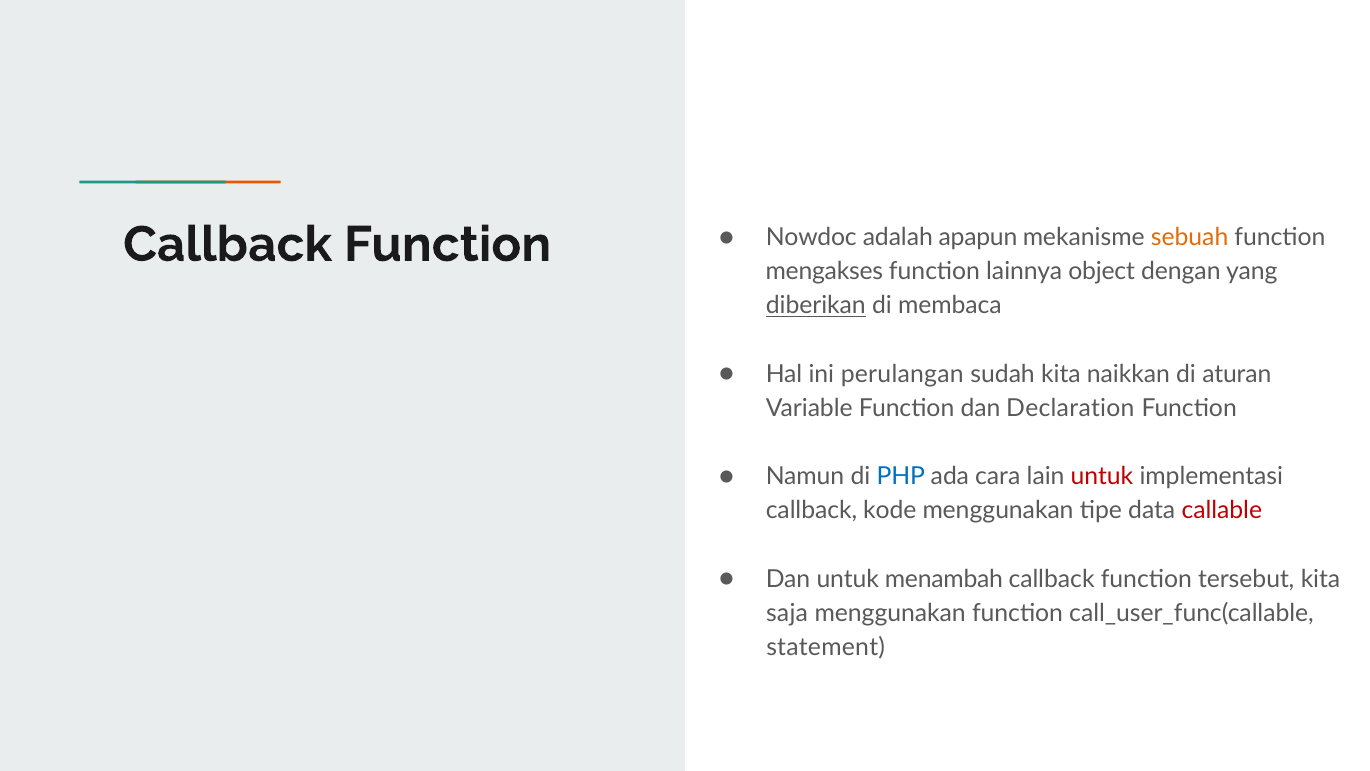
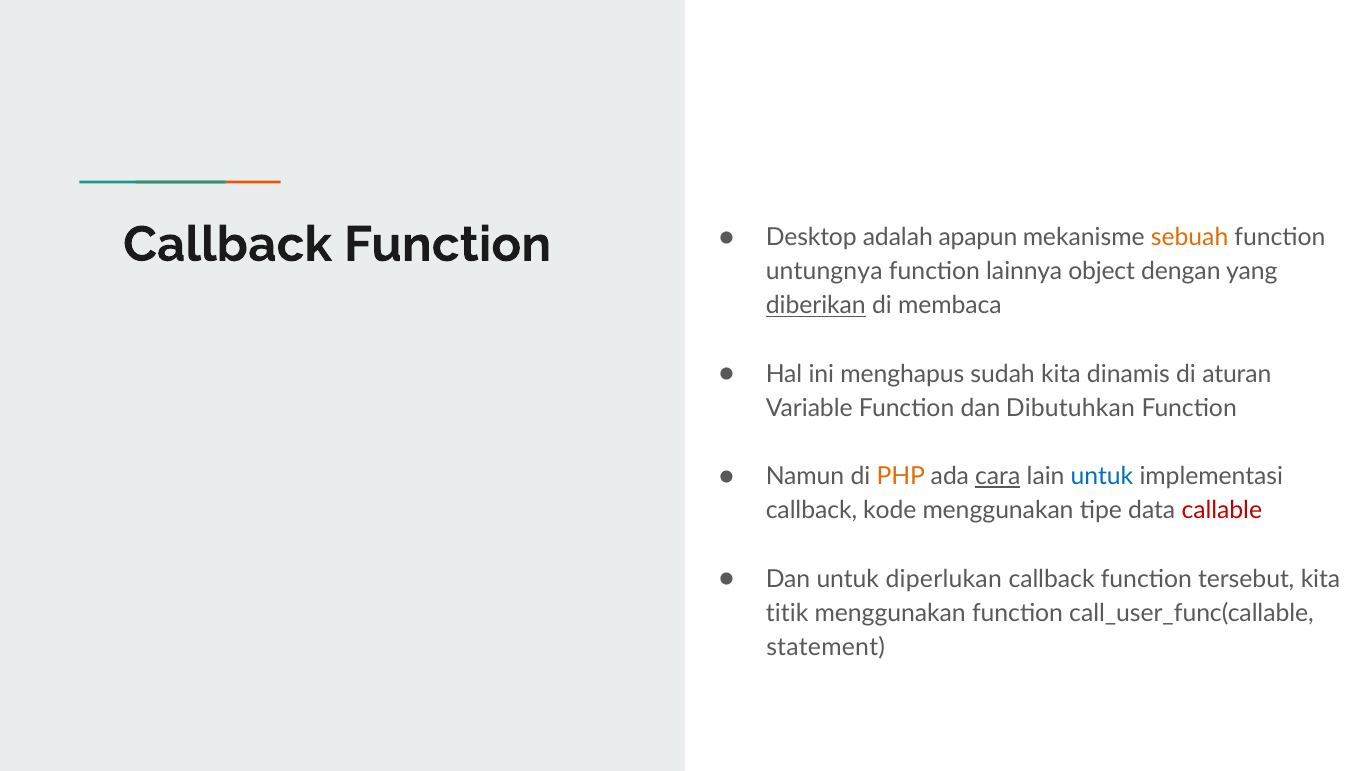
Nowdoc: Nowdoc -> Desktop
mengakses: mengakses -> untungnya
perulangan: perulangan -> menghapus
naikkan: naikkan -> dinamis
Declaration: Declaration -> Dibutuhkan
PHP colour: blue -> orange
cara underline: none -> present
untuk at (1102, 476) colour: red -> blue
menambah: menambah -> diperlukan
saja: saja -> titik
